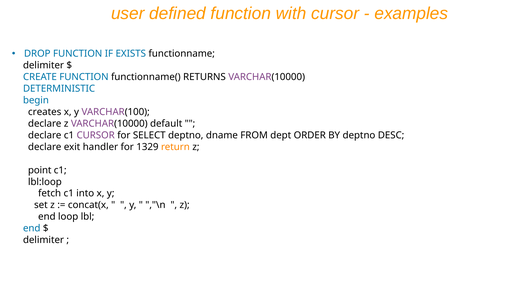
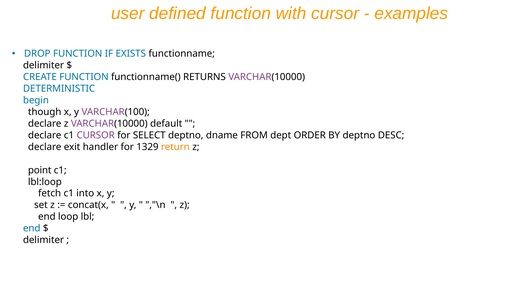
creates: creates -> though
